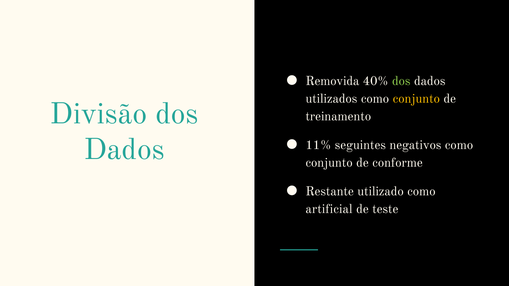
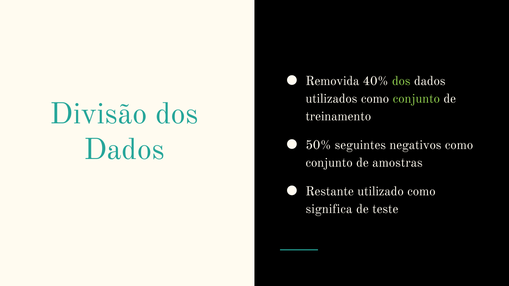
conjunto at (416, 99) colour: yellow -> light green
11%: 11% -> 50%
conforme: conforme -> amostras
artificial: artificial -> significa
